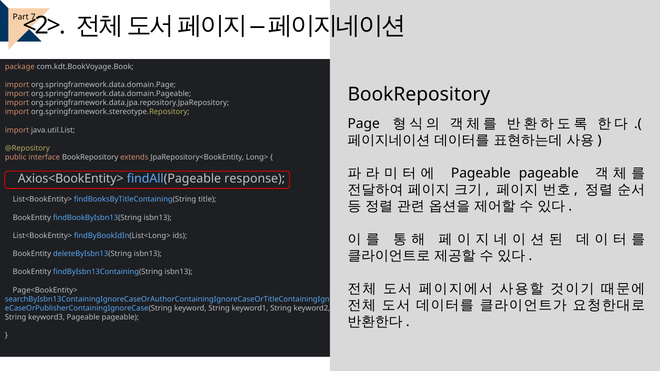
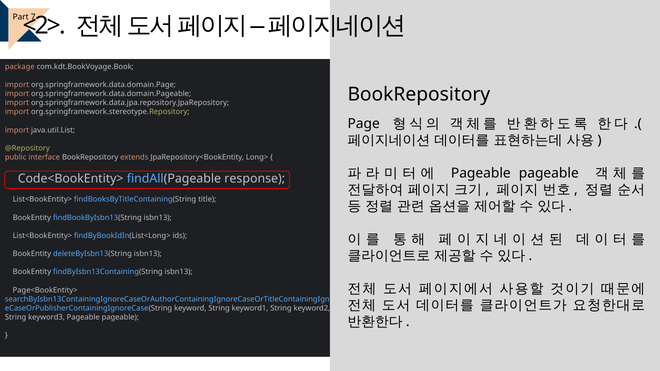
Axios<BookEntity>: Axios<BookEntity> -> Code<BookEntity>
